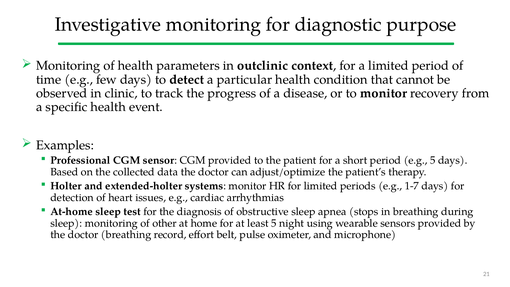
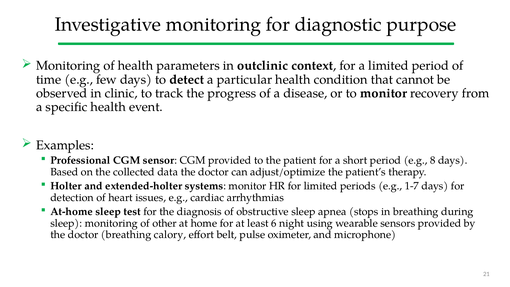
e.g 5: 5 -> 8
least 5: 5 -> 6
record: record -> calory
